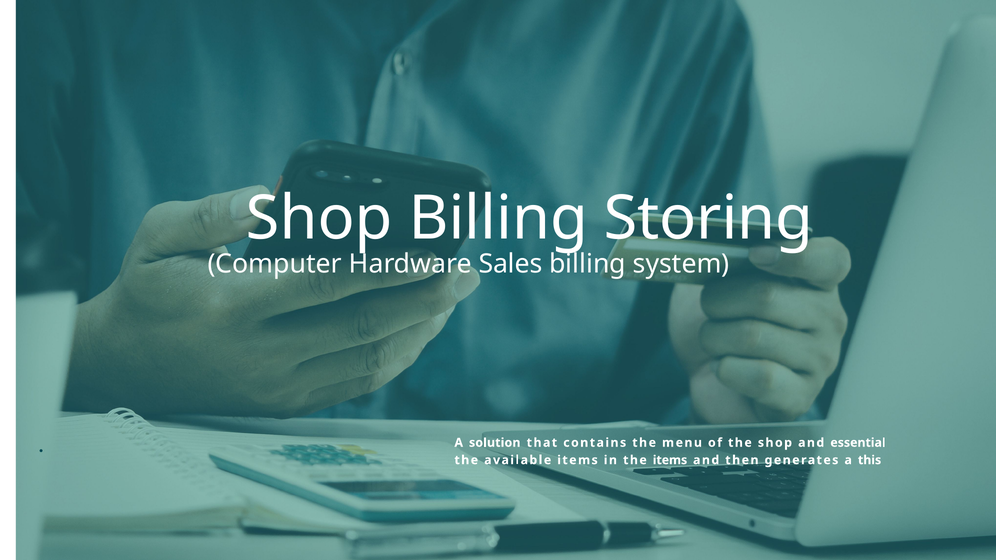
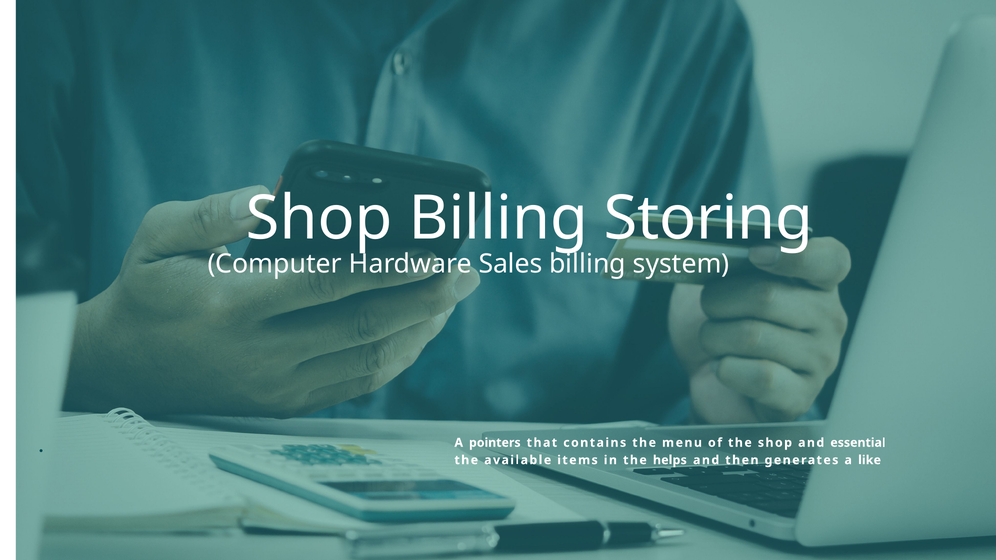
solution: solution -> pointers
the items: items -> helps
this: this -> like
